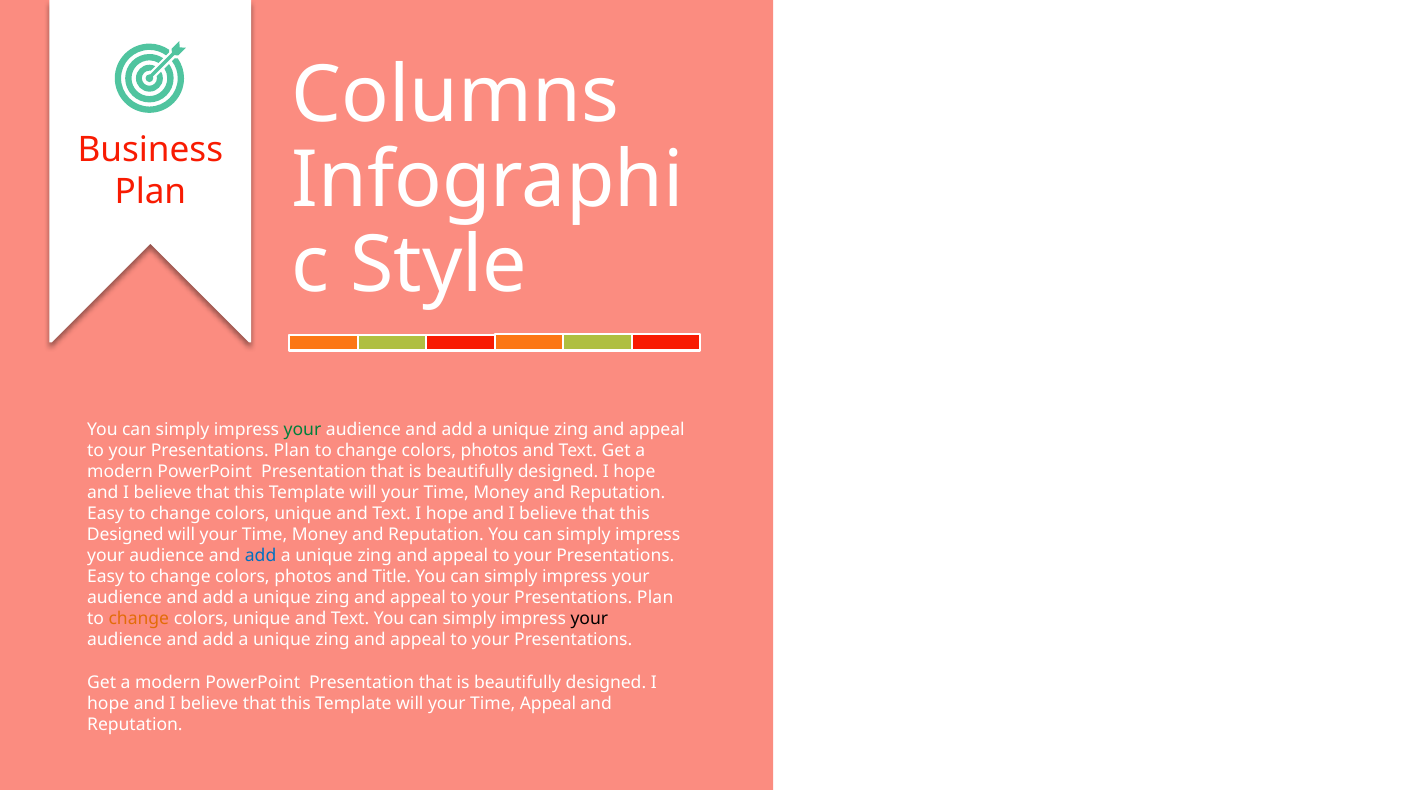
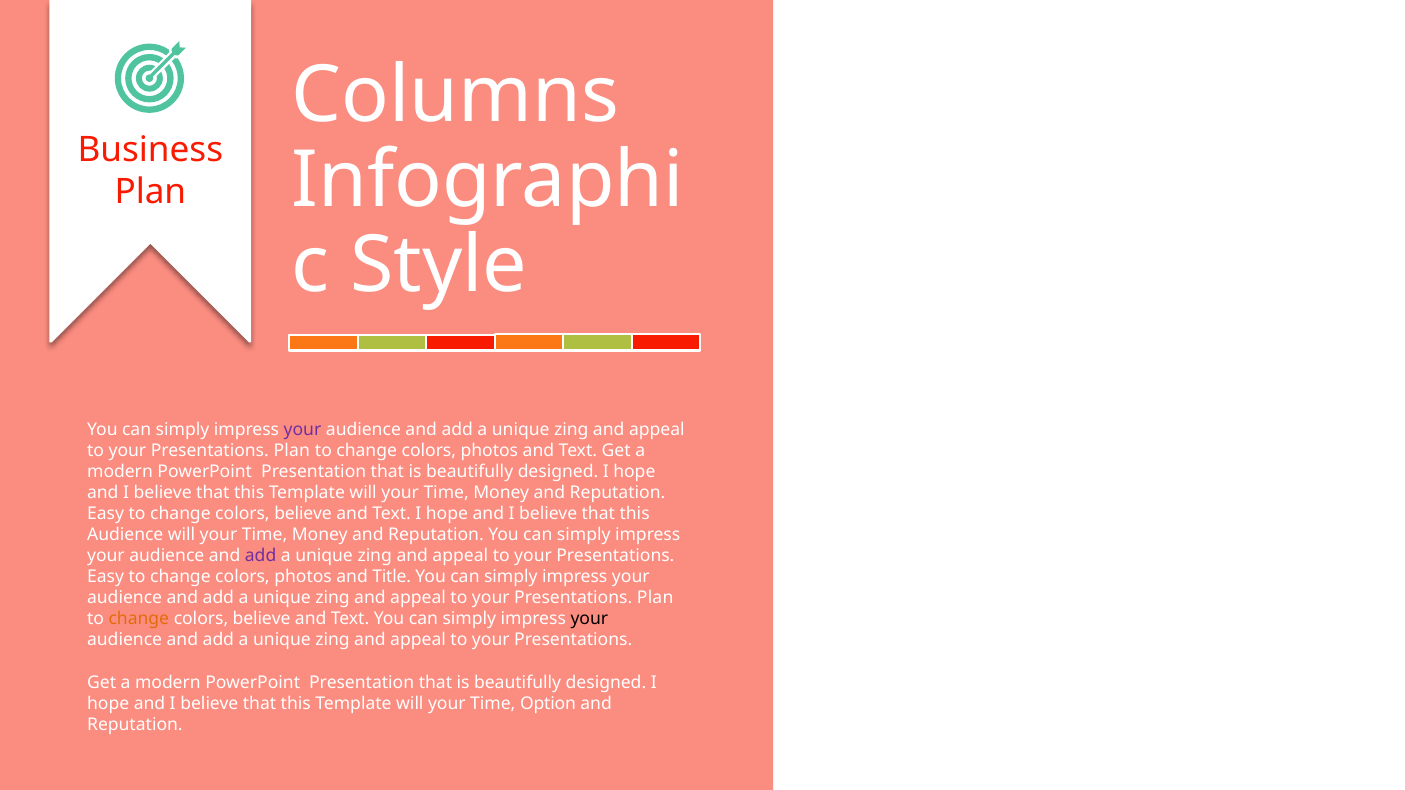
your at (303, 430) colour: green -> purple
unique at (303, 514): unique -> believe
Designed at (125, 535): Designed -> Audience
add at (261, 556) colour: blue -> purple
unique at (262, 619): unique -> believe
Time Appeal: Appeal -> Option
